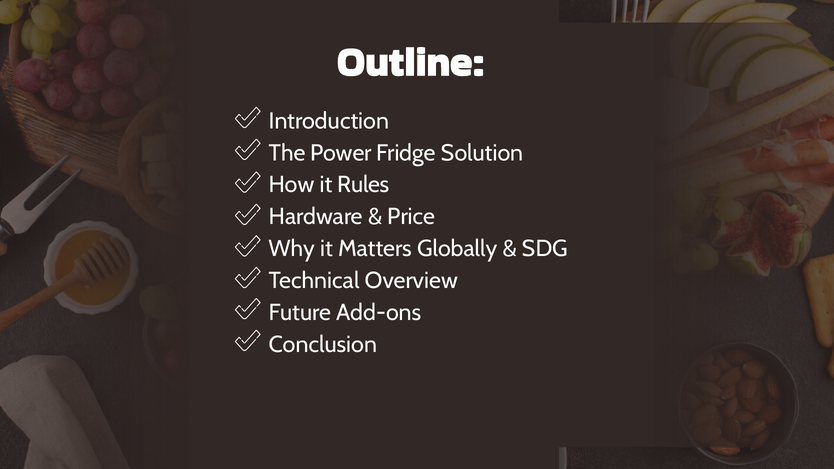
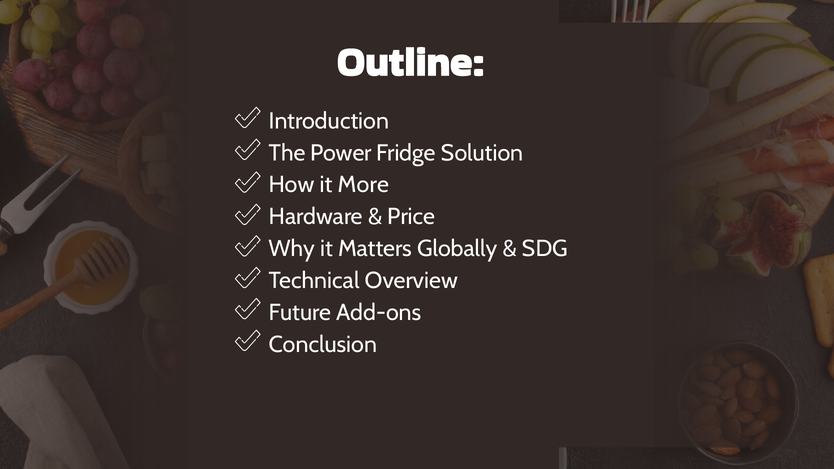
Rules: Rules -> More
